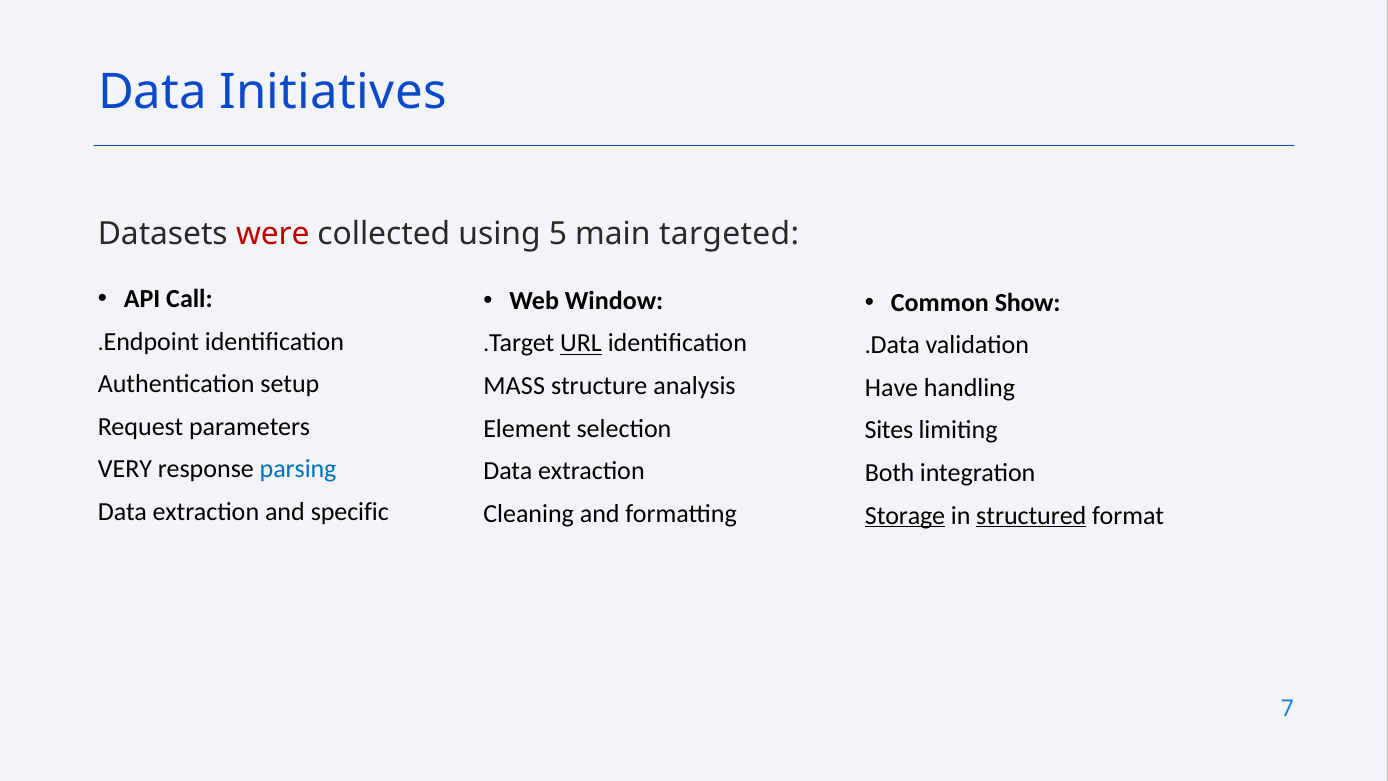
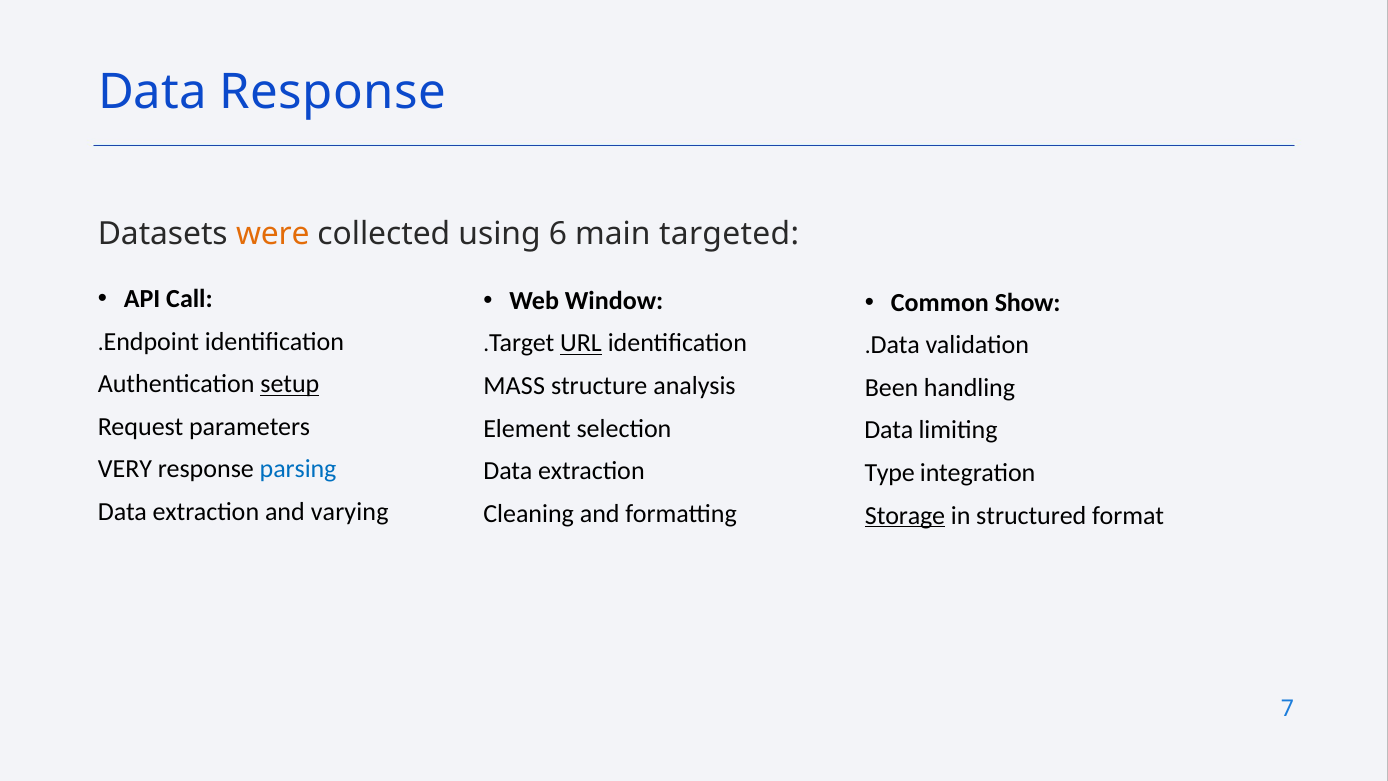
Data Initiatives: Initiatives -> Response
were colour: red -> orange
5: 5 -> 6
setup underline: none -> present
Have: Have -> Been
Sites at (889, 430): Sites -> Data
Both: Both -> Type
specific: specific -> varying
structured underline: present -> none
